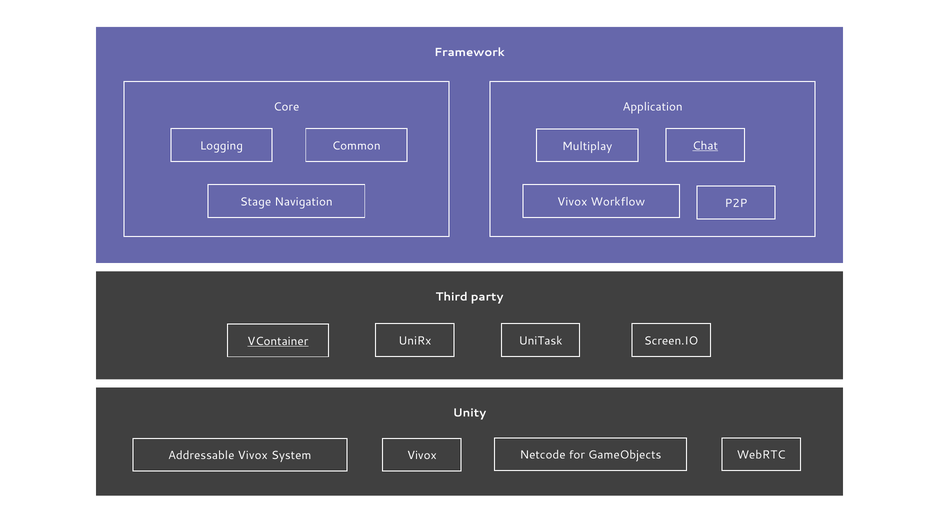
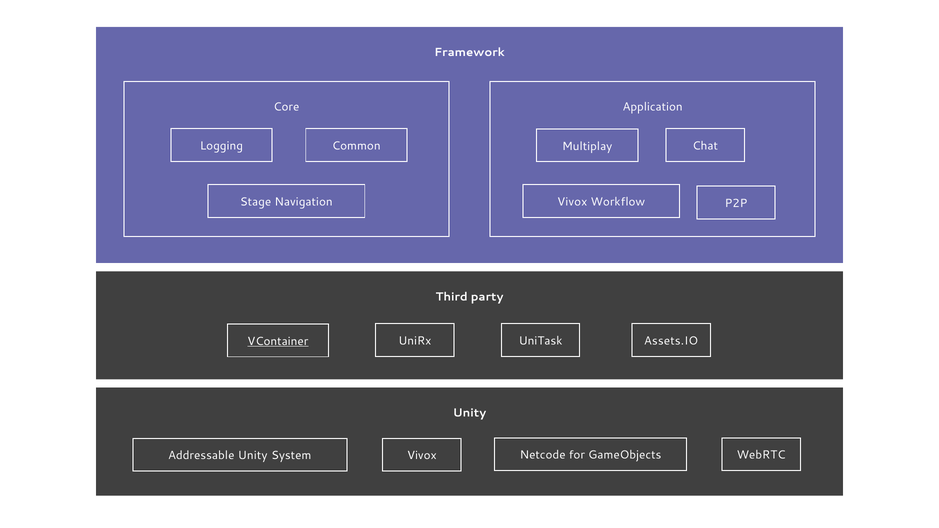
Chat underline: present -> none
Screen.IO: Screen.IO -> Assets.IO
Addressable Vivox: Vivox -> Unity
